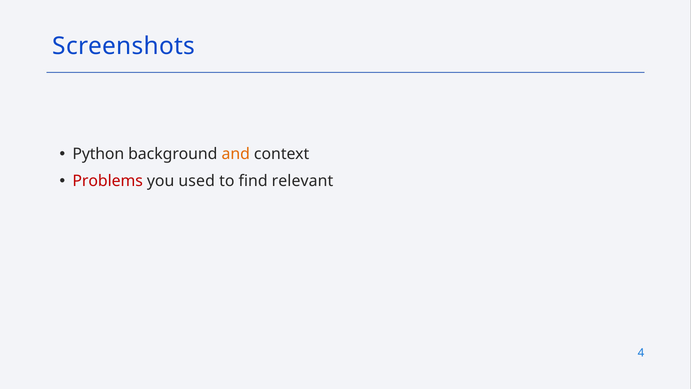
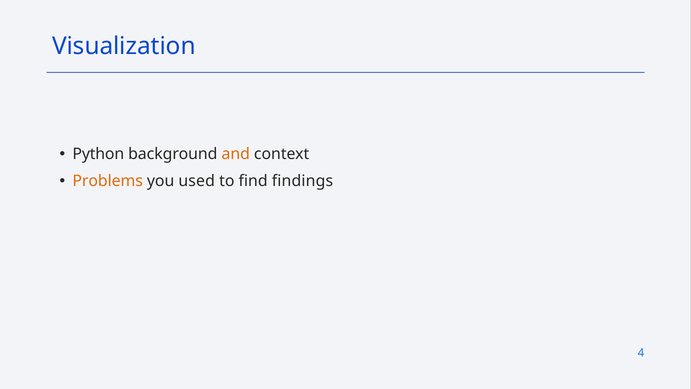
Screenshots: Screenshots -> Visualization
Problems colour: red -> orange
relevant: relevant -> findings
